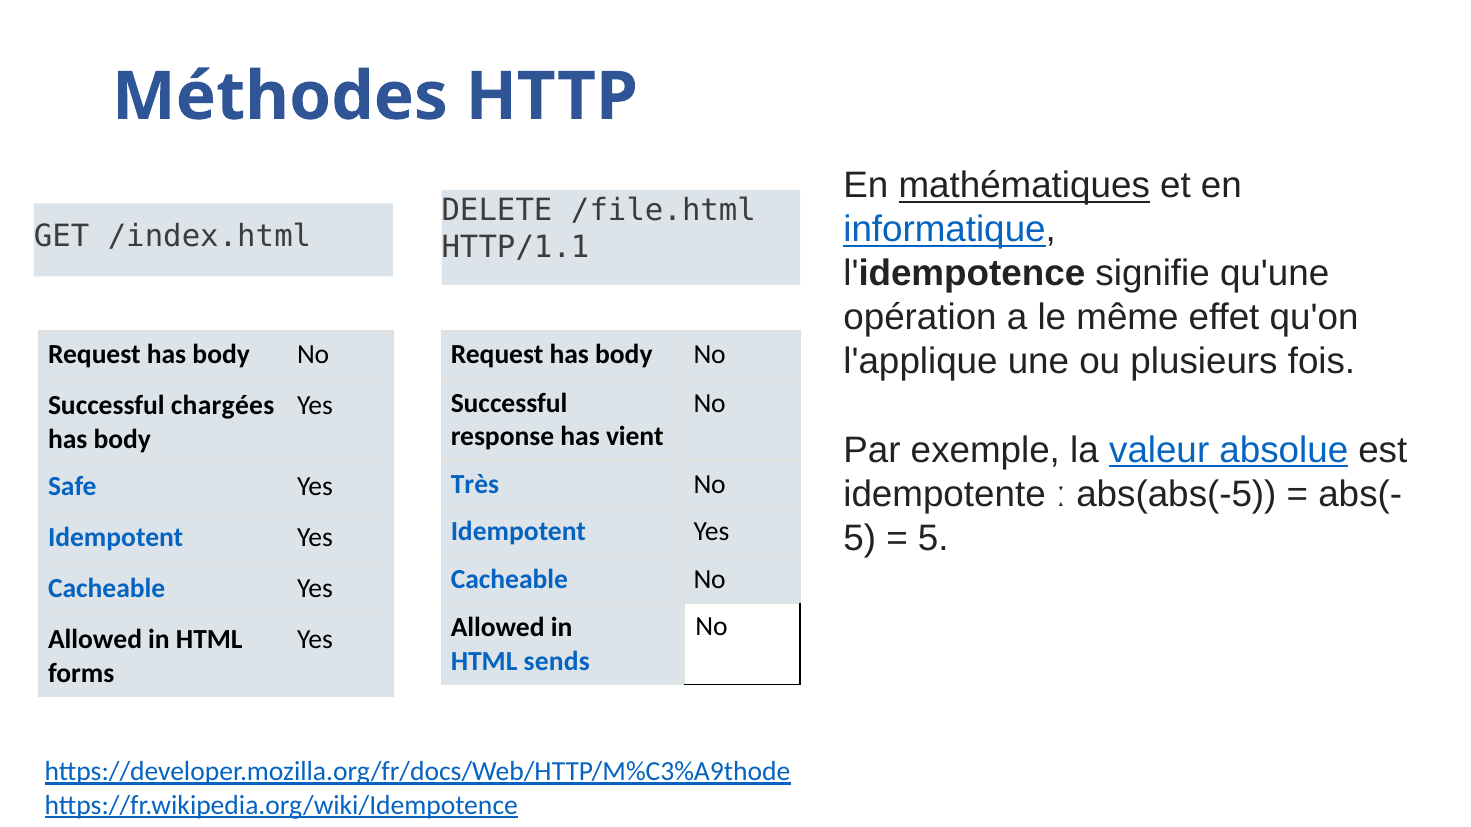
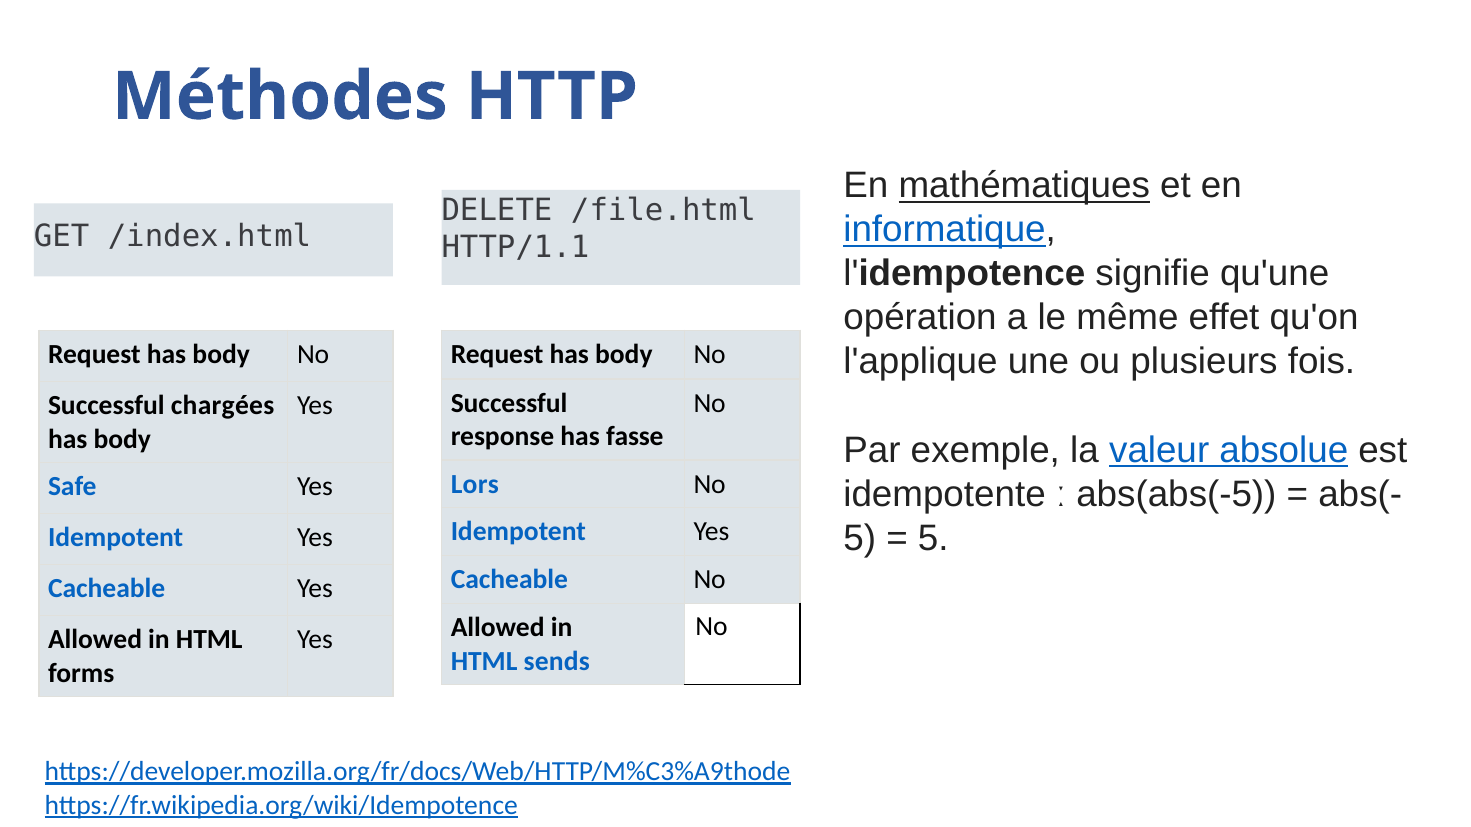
vient: vient -> fasse
Très: Très -> Lors
